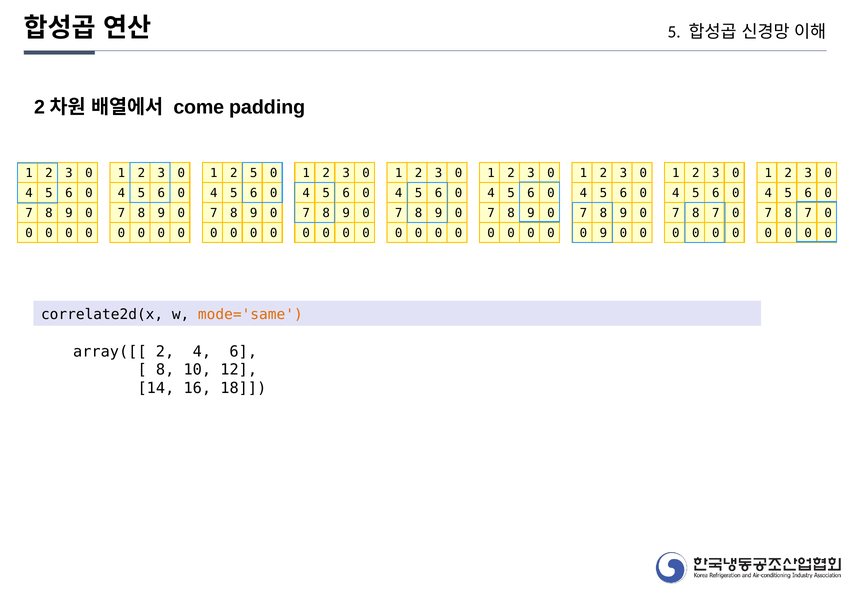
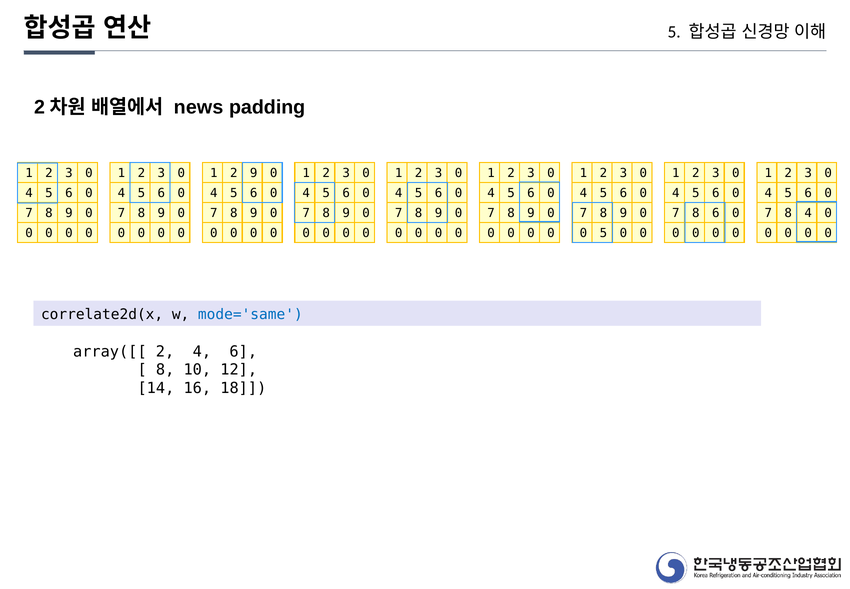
come: come -> news
2 5: 5 -> 9
7 at (716, 213): 7 -> 6
7 at (808, 213): 7 -> 4
0 9: 9 -> 5
mode='same colour: orange -> blue
